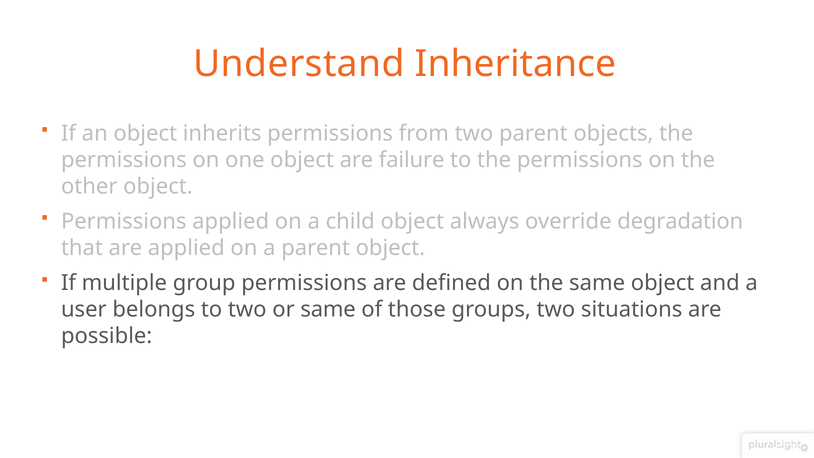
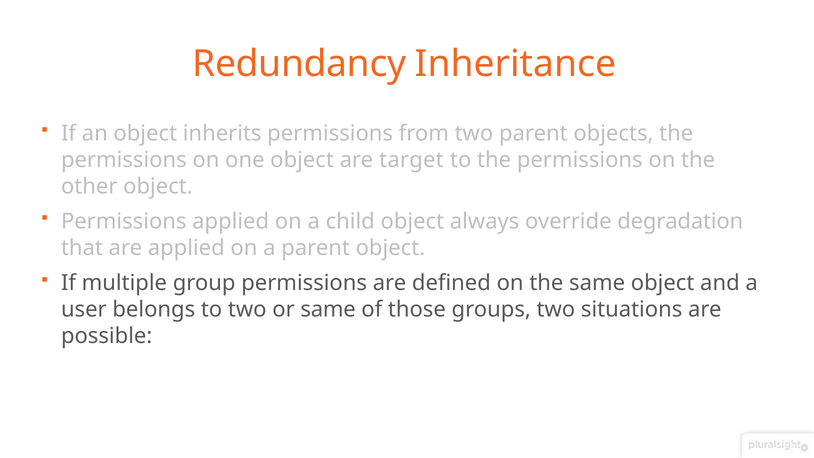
Understand: Understand -> Redundancy
failure: failure -> target
